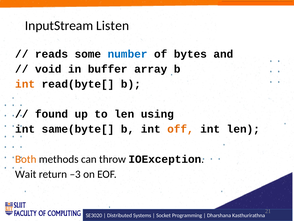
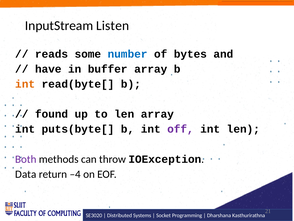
void: void -> have
len using: using -> array
same(byte[: same(byte[ -> puts(byte[
off colour: orange -> purple
Both colour: orange -> purple
Wait: Wait -> Data
–3: –3 -> –4
